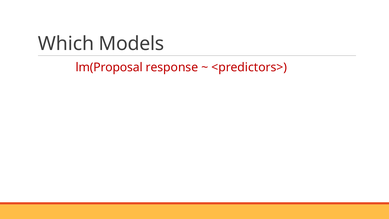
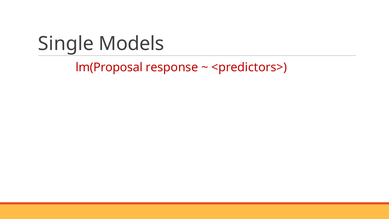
Which: Which -> Single
